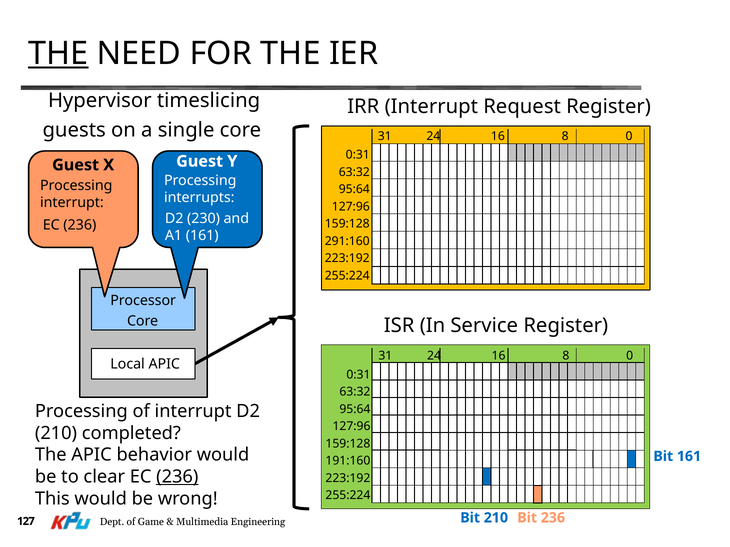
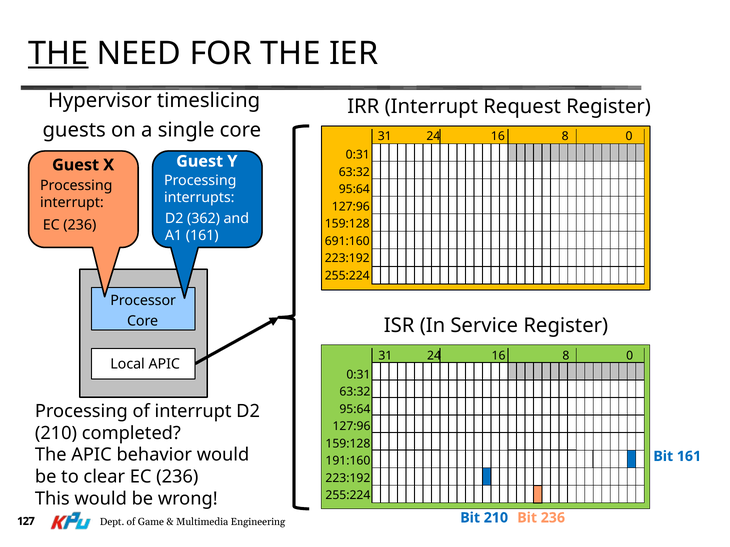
230: 230 -> 362
291:160: 291:160 -> 691:160
236 at (177, 477) underline: present -> none
